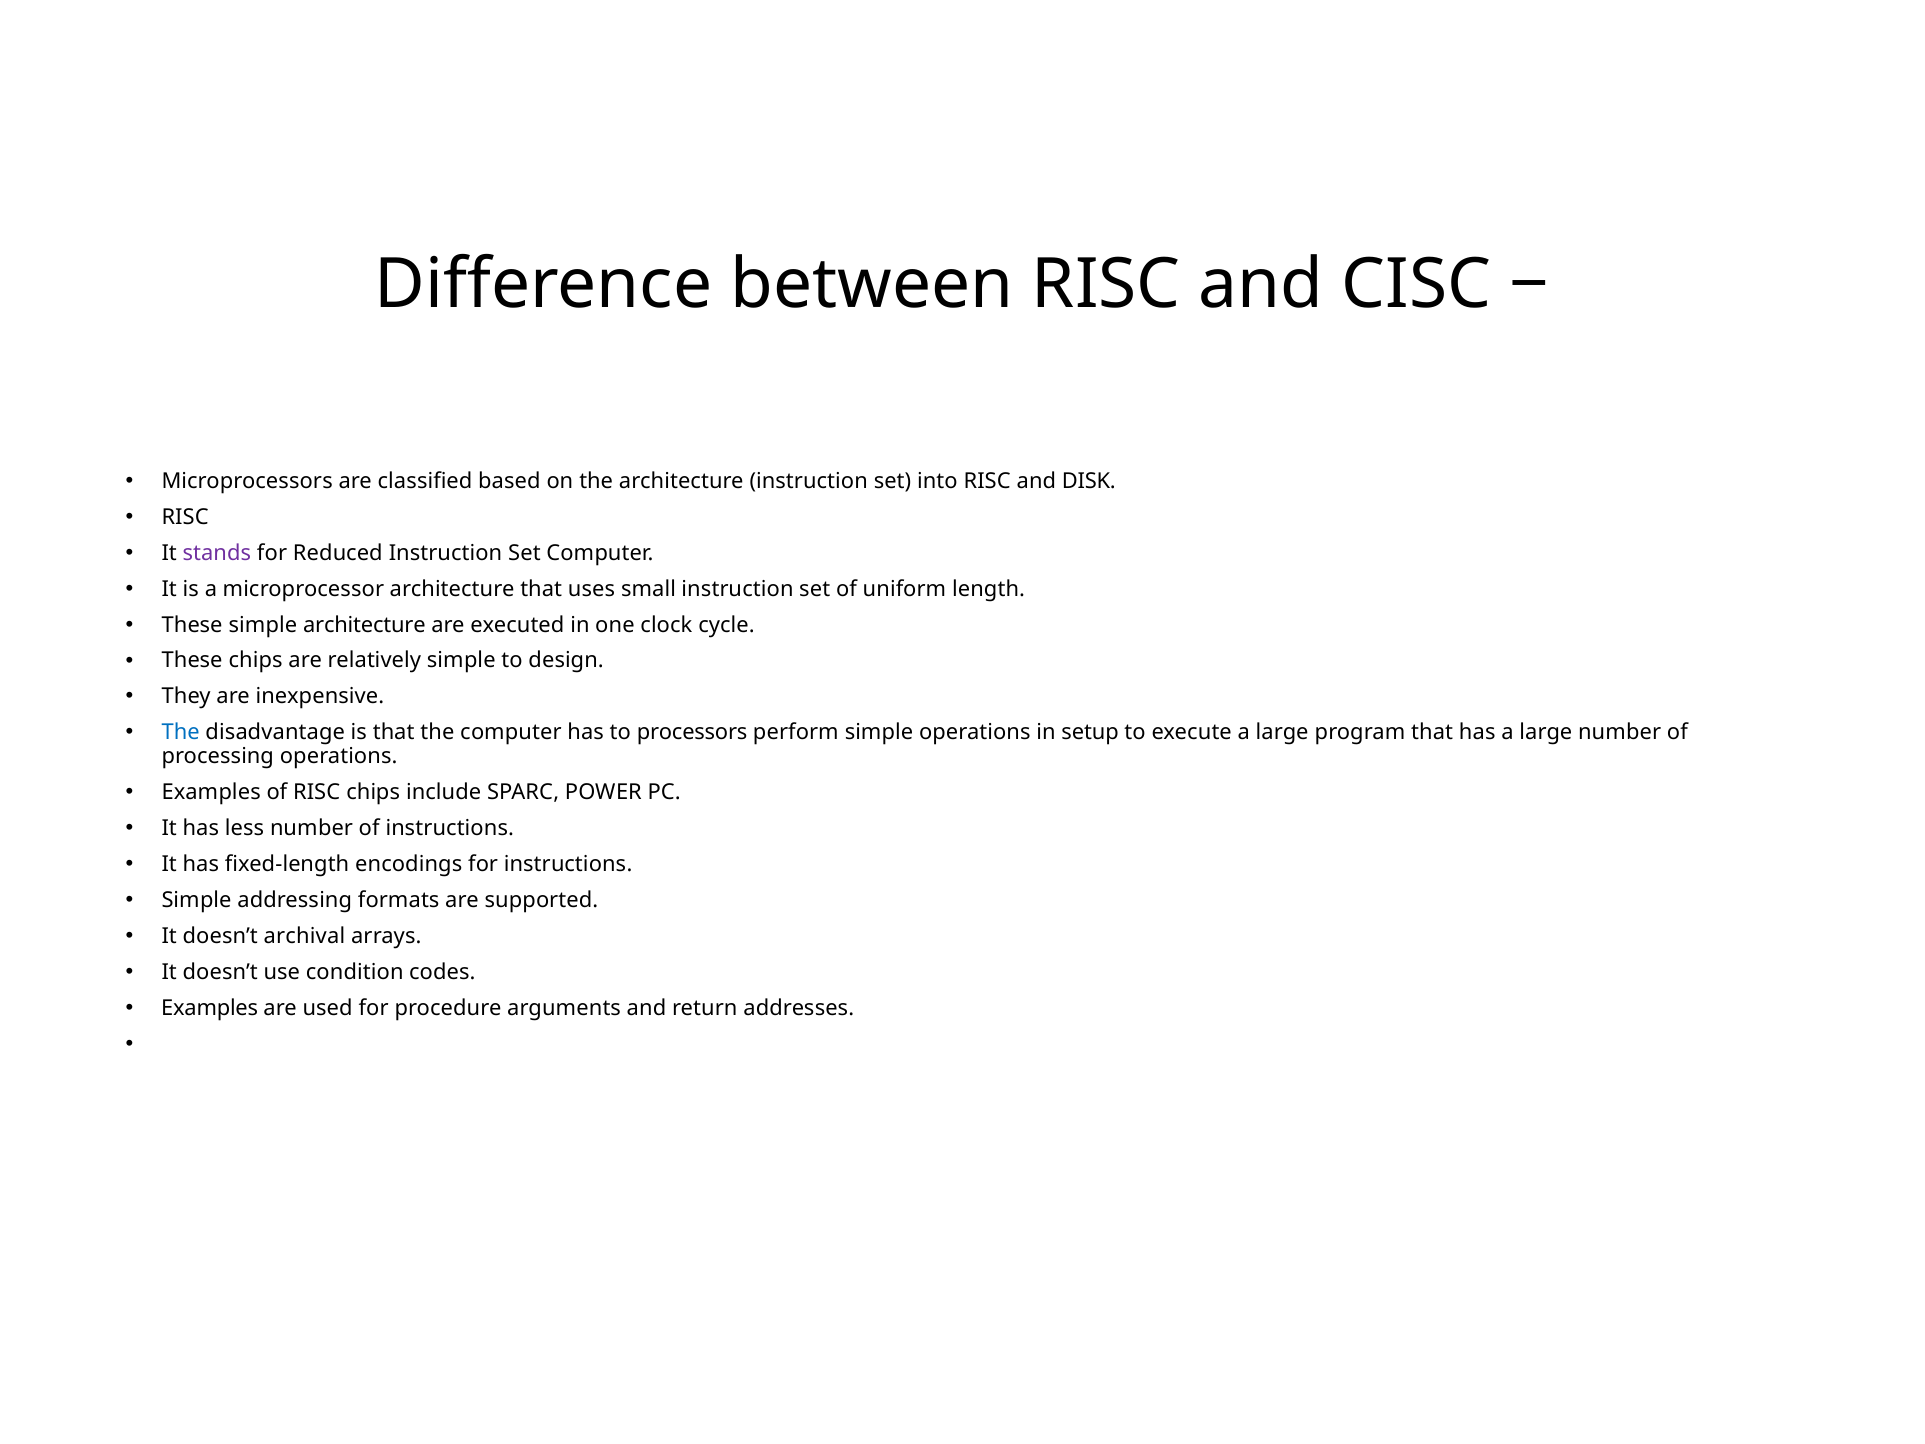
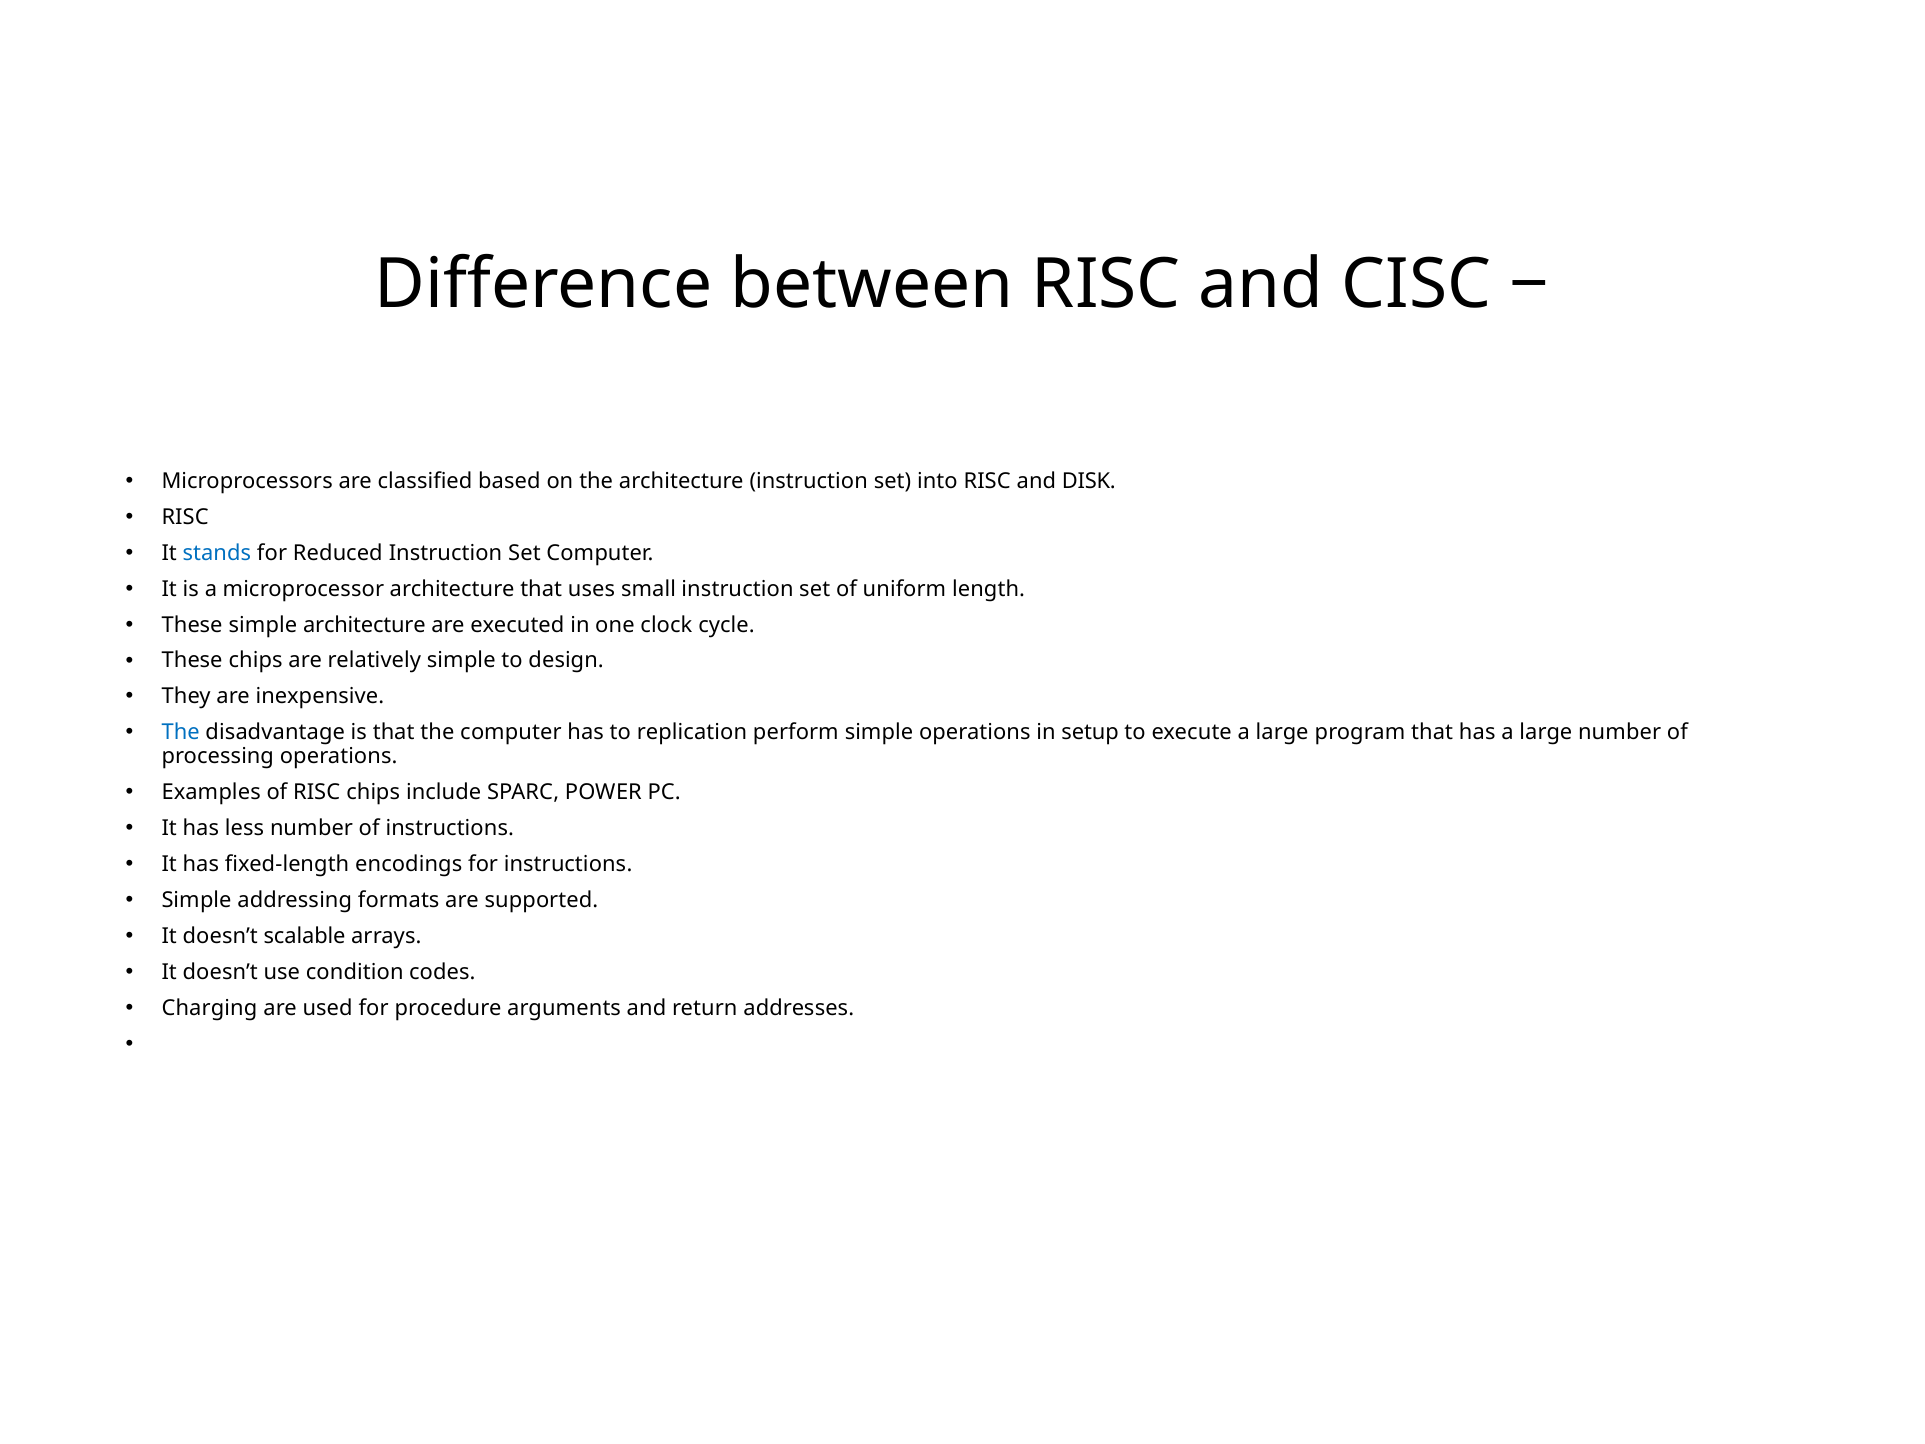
stands colour: purple -> blue
processors: processors -> replication
archival: archival -> scalable
Examples at (210, 1008): Examples -> Charging
